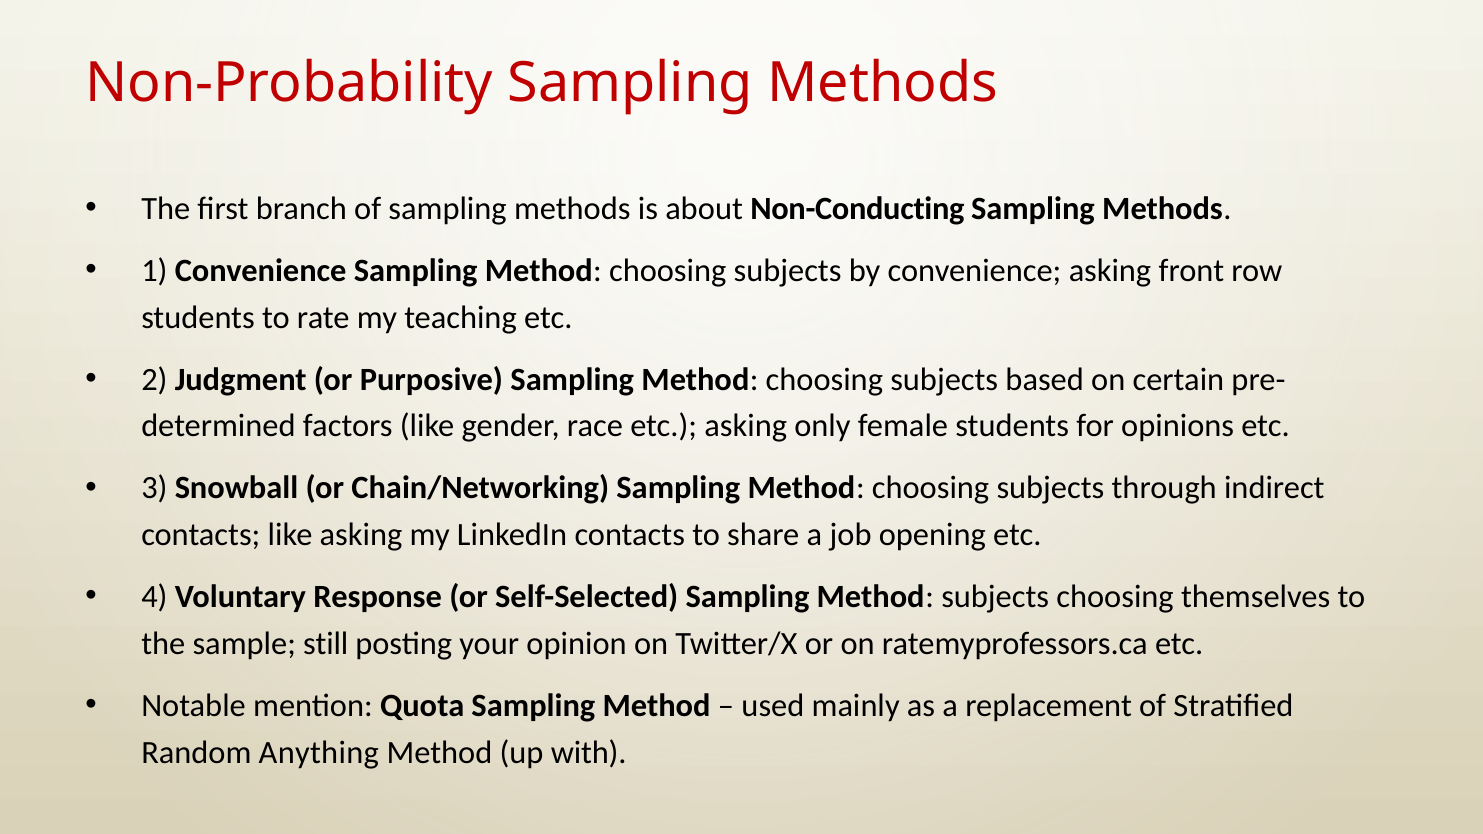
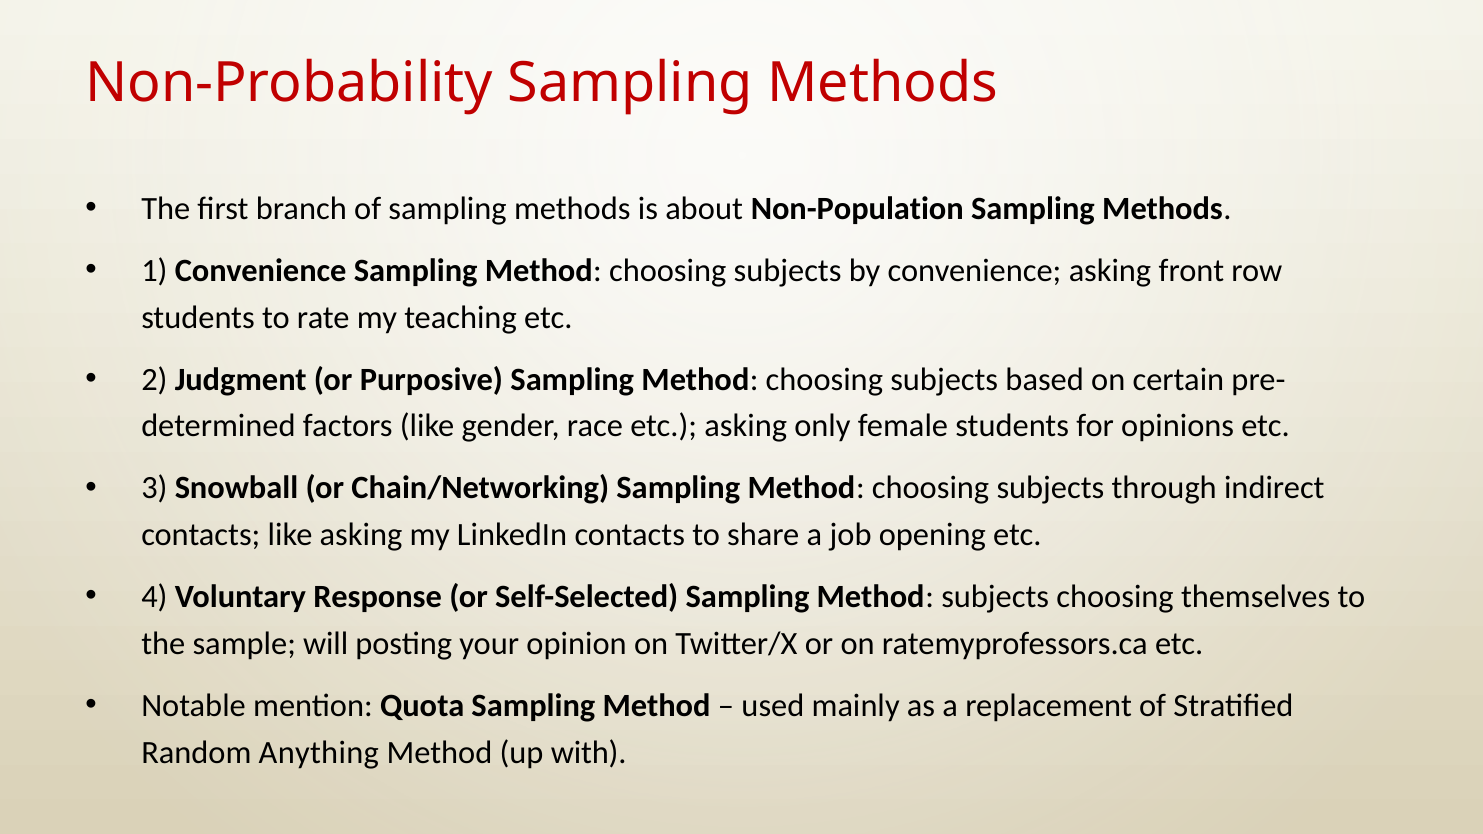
Non-Conducting: Non-Conducting -> Non-Population
still: still -> will
